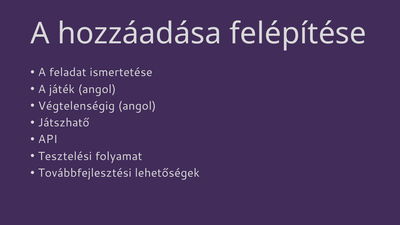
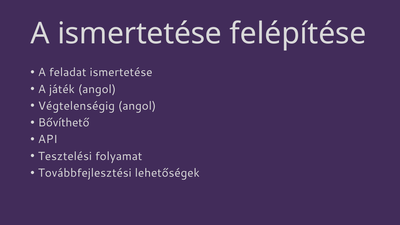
A hozzáadása: hozzáadása -> ismertetése
Játszhatő: Játszhatő -> Bővíthető
